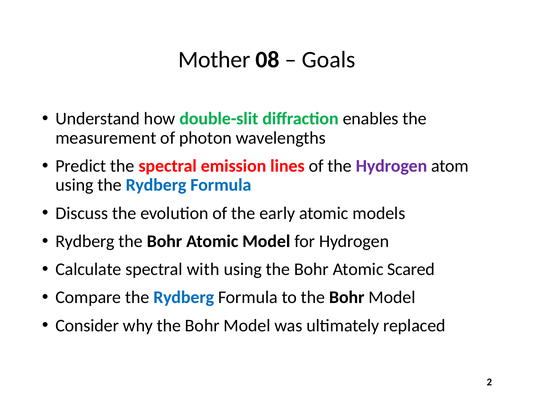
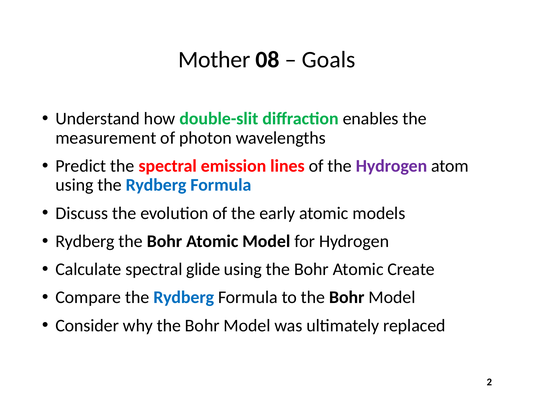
with: with -> glide
Scared: Scared -> Create
